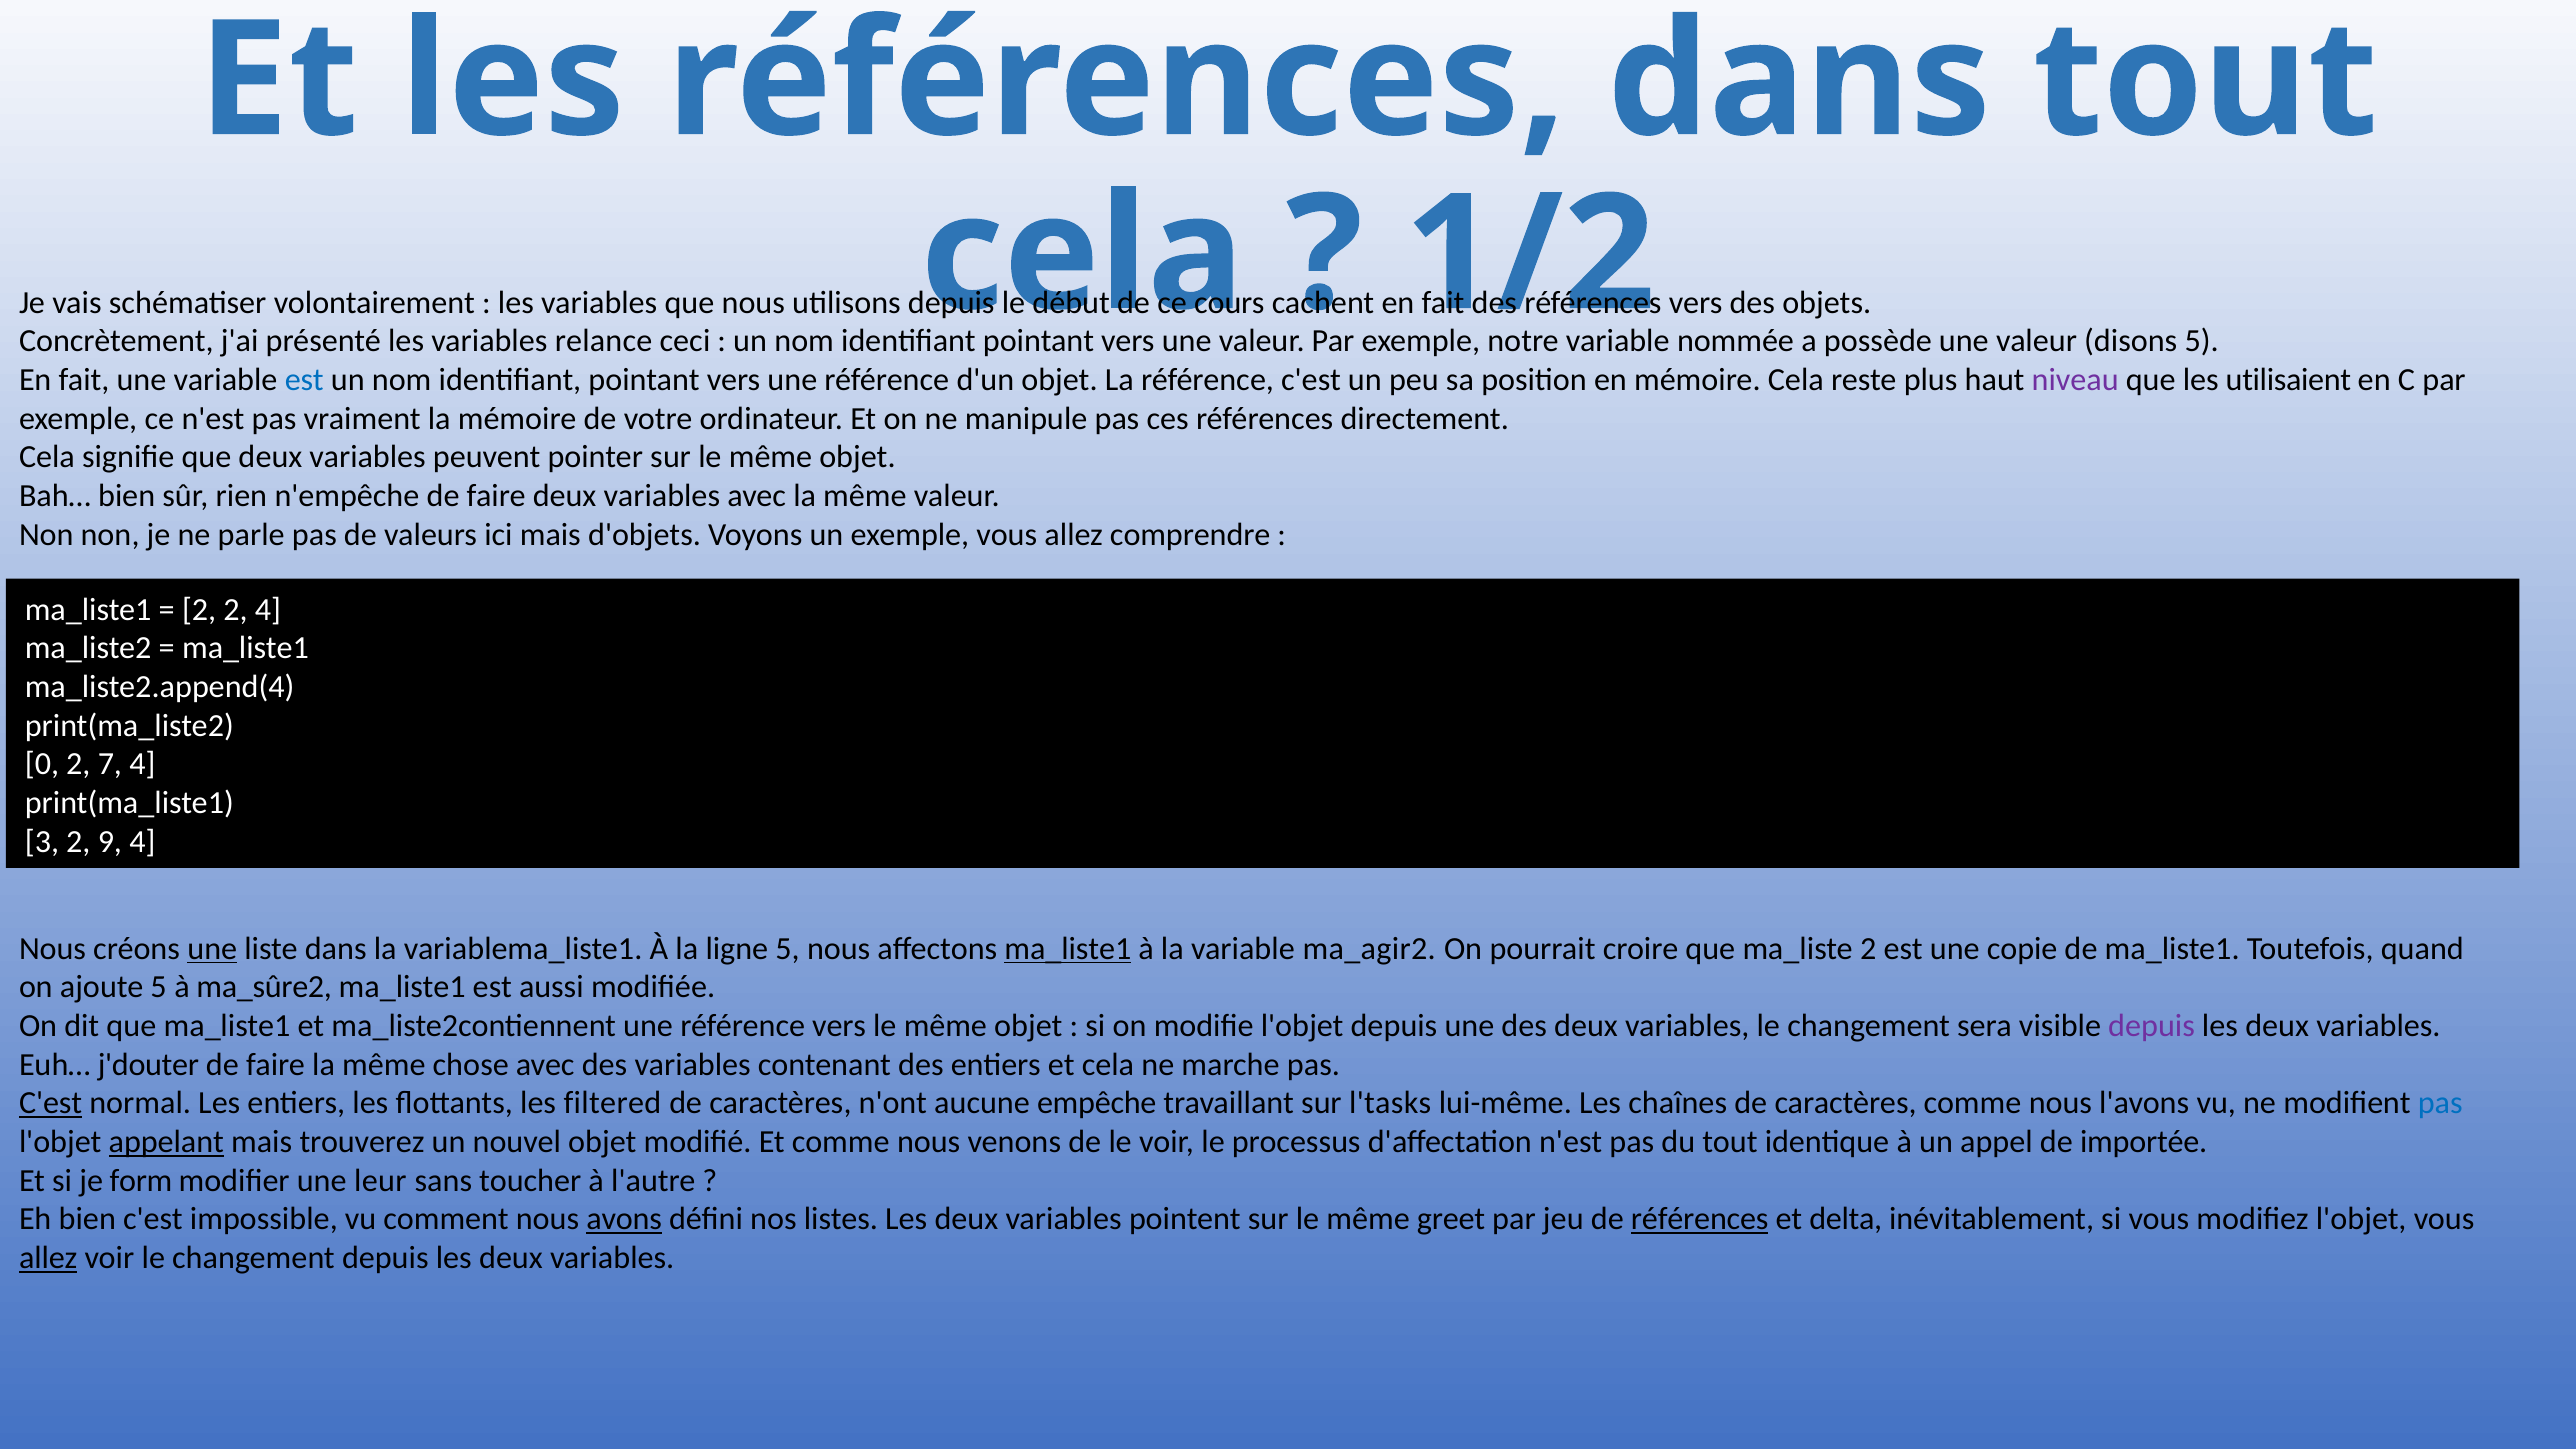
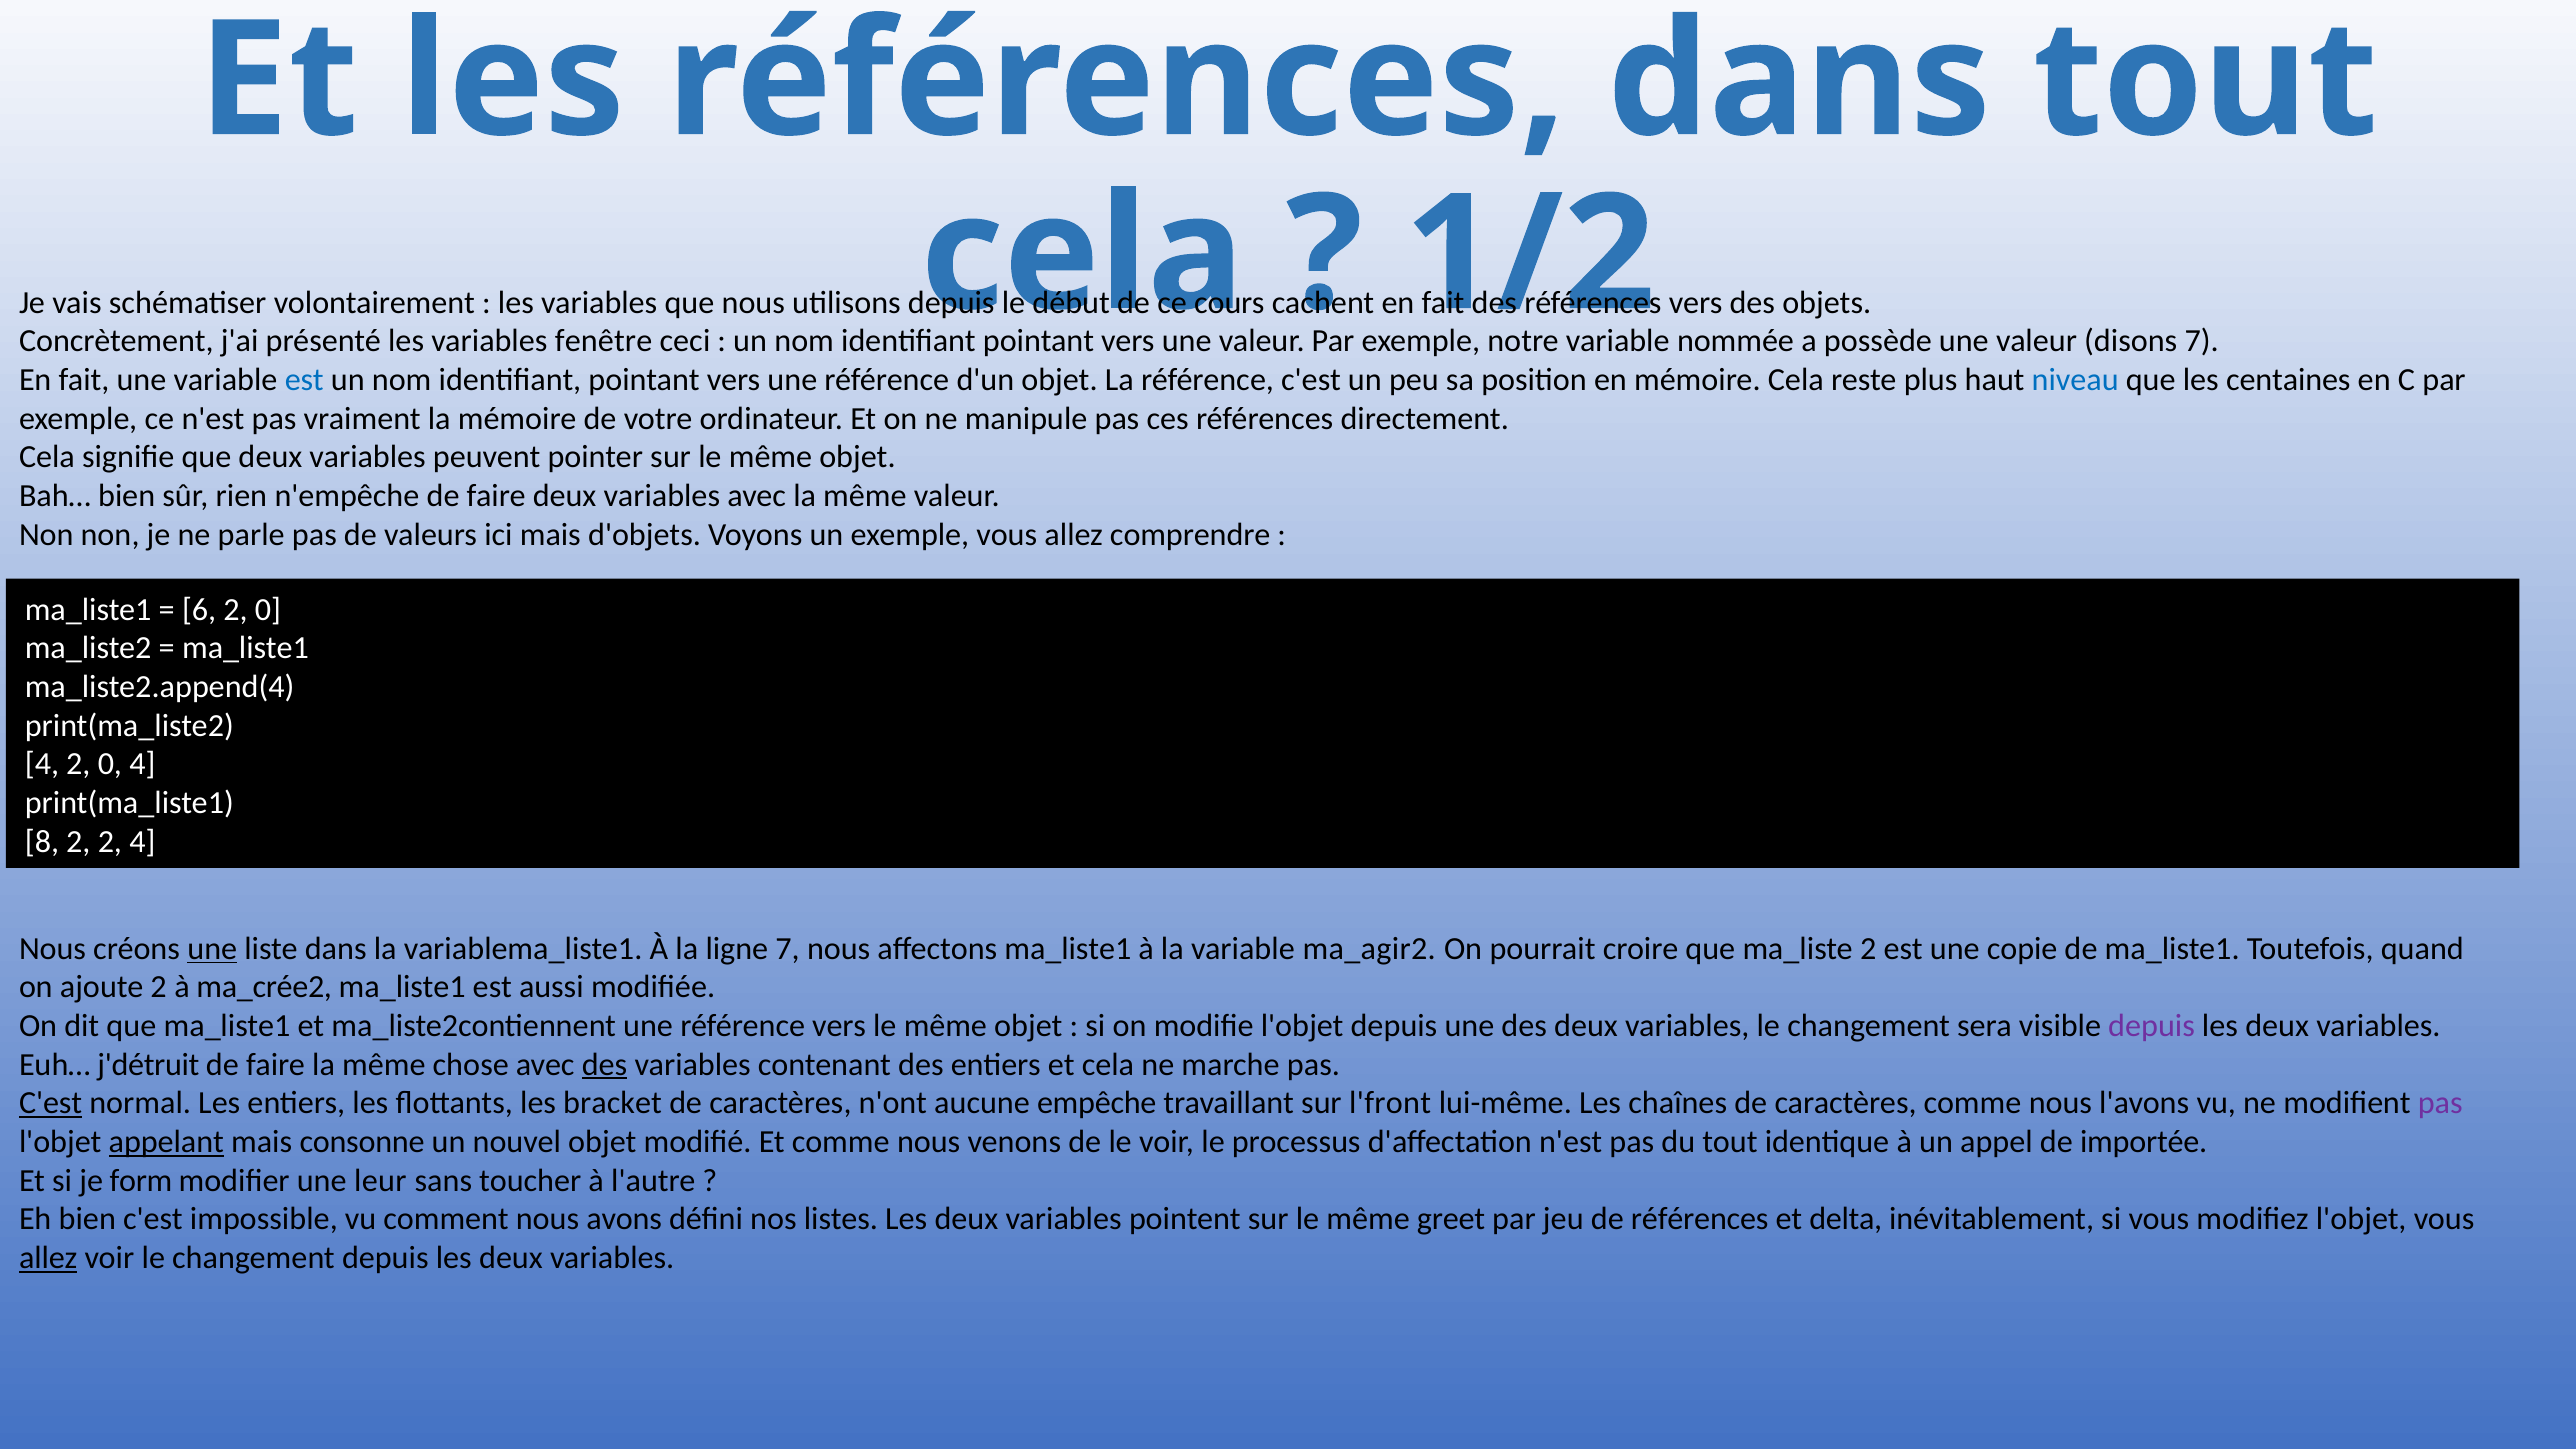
relance: relance -> fenêtre
disons 5: 5 -> 7
niveau colour: purple -> blue
utilisaient: utilisaient -> centaines
2 at (199, 610): 2 -> 6
4 at (268, 610): 4 -> 0
0 at (42, 764): 0 -> 4
7 at (110, 764): 7 -> 0
3: 3 -> 8
2 9: 9 -> 2
ligne 5: 5 -> 7
ma_liste1 at (1068, 949) underline: present -> none
ajoute 5: 5 -> 2
ma_sûre2: ma_sûre2 -> ma_crée2
j'douter: j'douter -> j'détruit
des at (605, 1065) underline: none -> present
filtered: filtered -> bracket
l'tasks: l'tasks -> l'front
pas at (2440, 1103) colour: blue -> purple
trouverez: trouverez -> consonne
avons underline: present -> none
références at (1700, 1219) underline: present -> none
